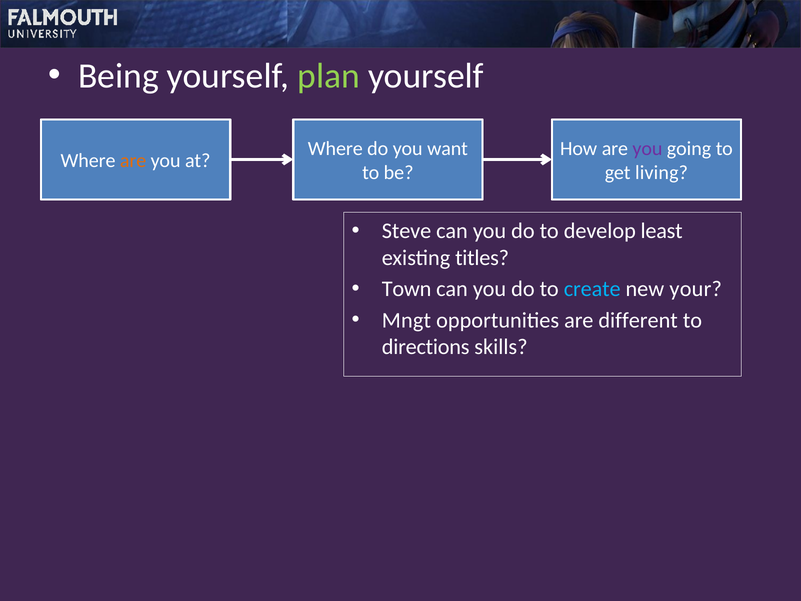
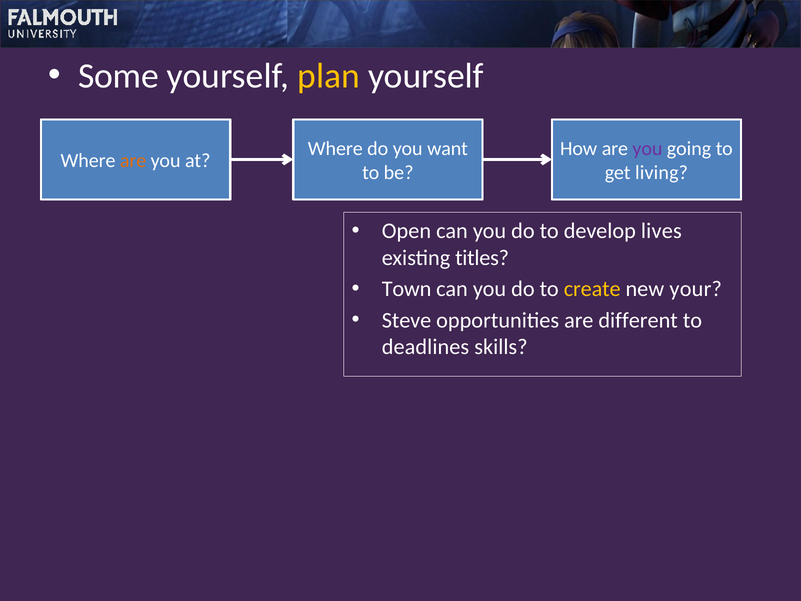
Being: Being -> Some
plan colour: light green -> yellow
Steve: Steve -> Open
least: least -> lives
create colour: light blue -> yellow
Mngt: Mngt -> Steve
directions: directions -> deadlines
